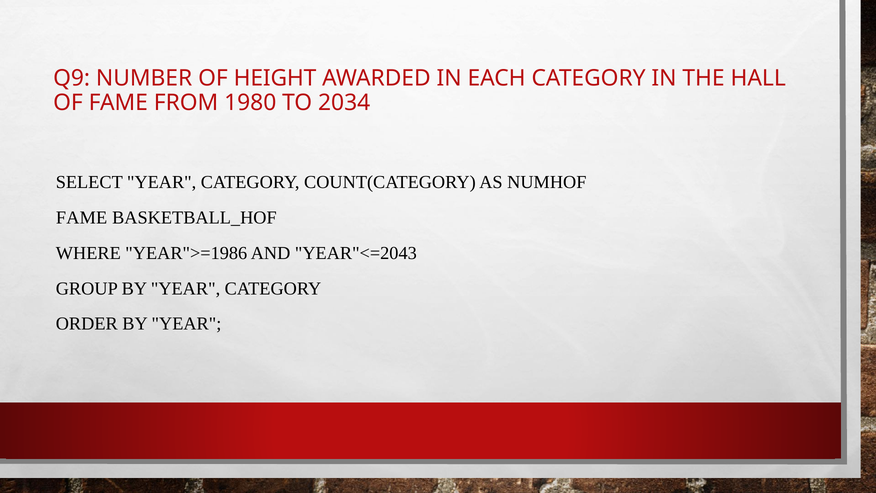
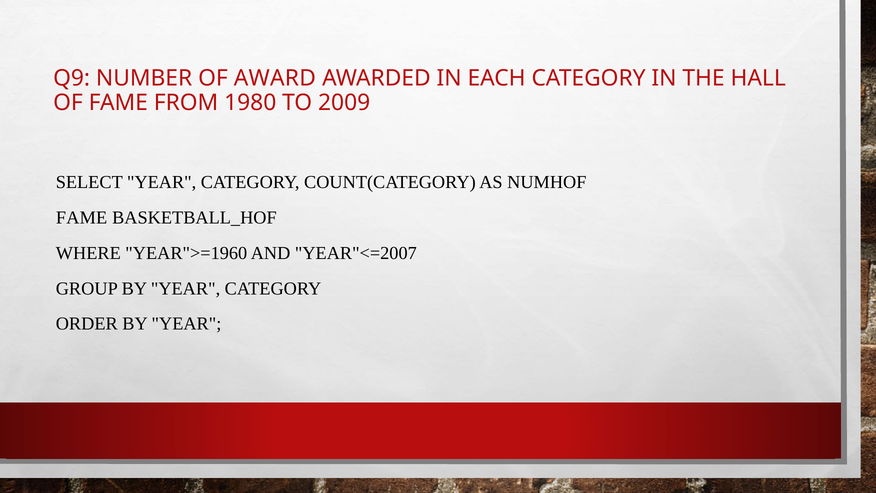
HEIGHT: HEIGHT -> AWARD
2034: 2034 -> 2009
YEAR">=1986: YEAR">=1986 -> YEAR">=1960
YEAR"<=2043: YEAR"<=2043 -> YEAR"<=2007
